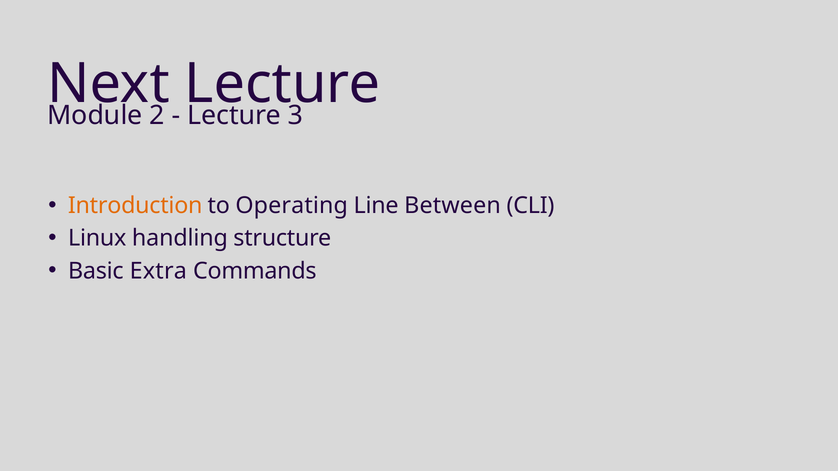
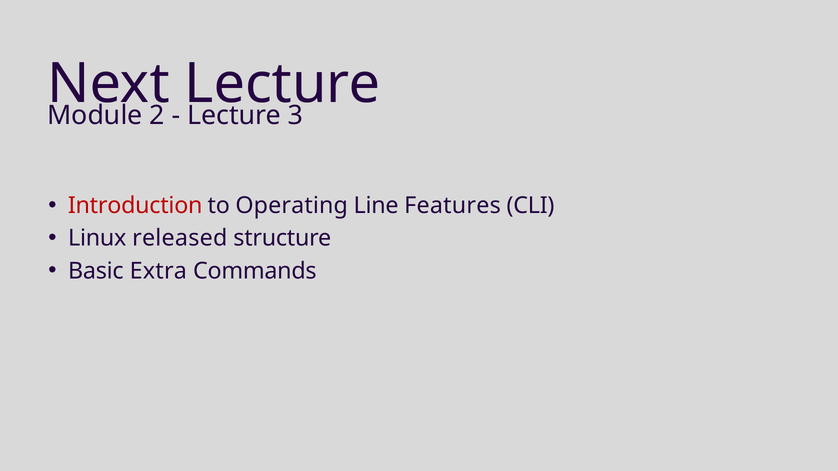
Introduction colour: orange -> red
Between: Between -> Features
handling: handling -> released
